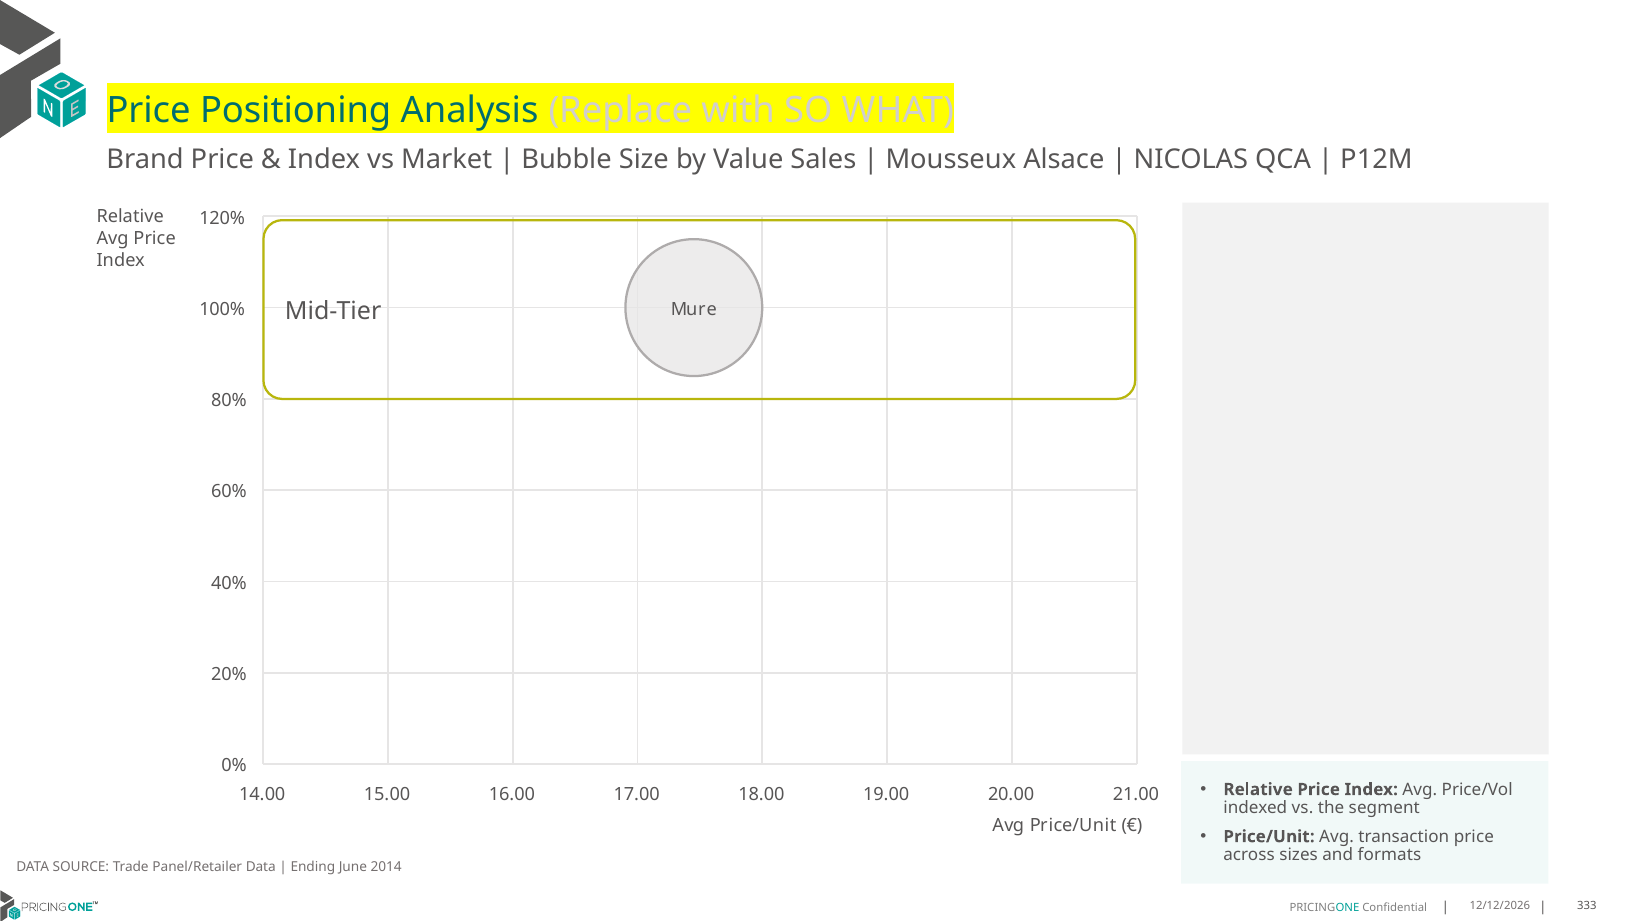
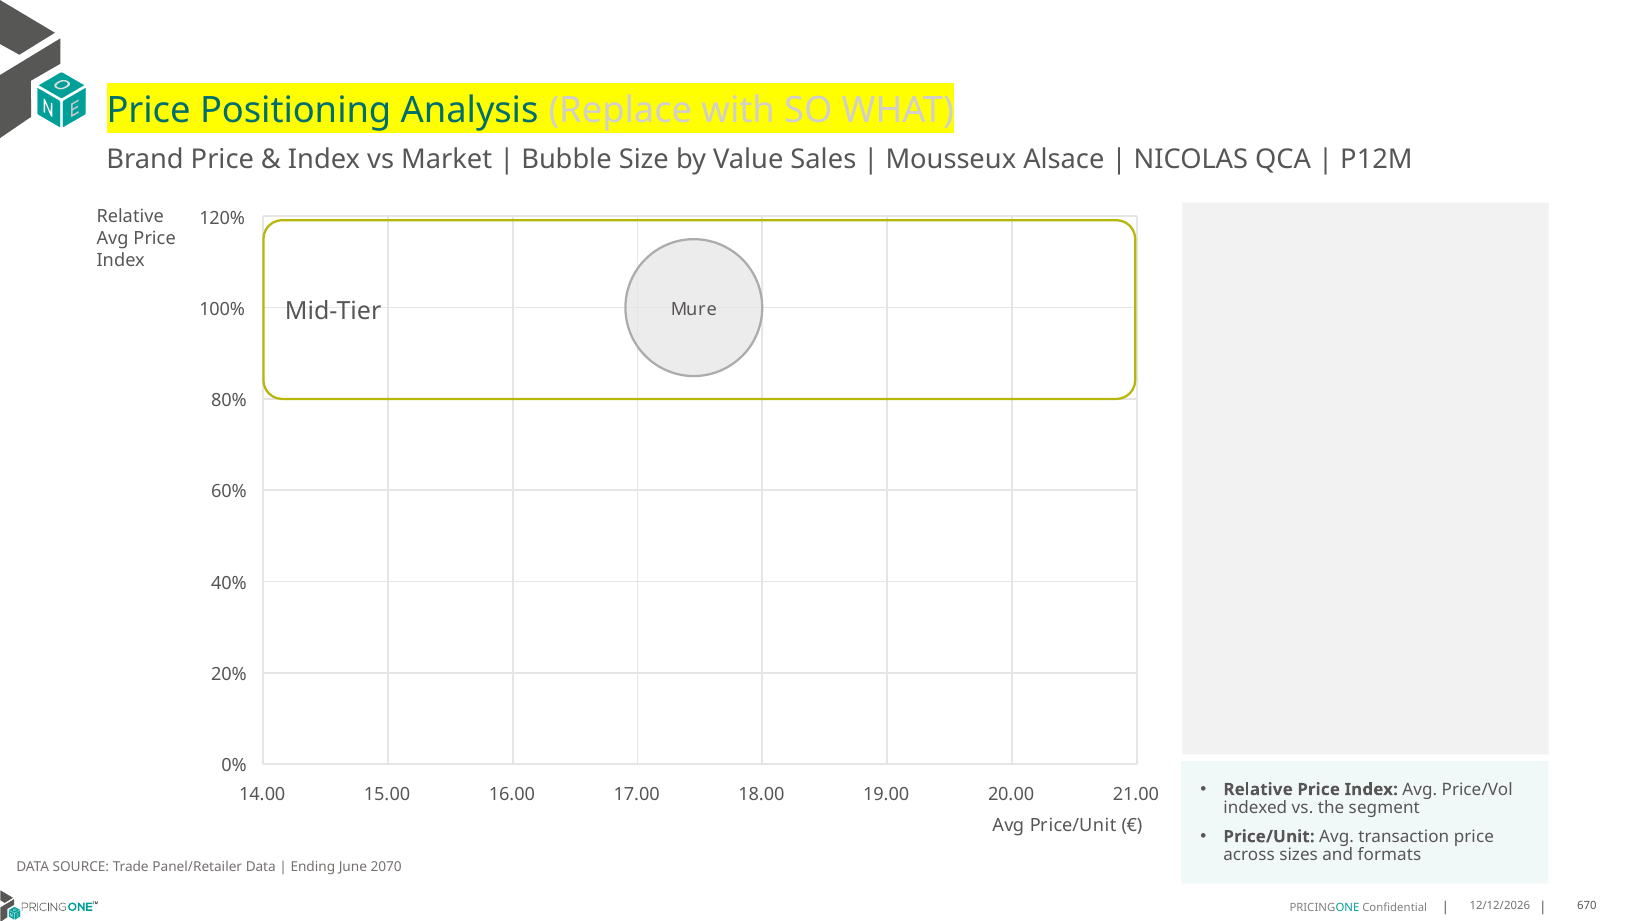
2014: 2014 -> 2070
333: 333 -> 670
